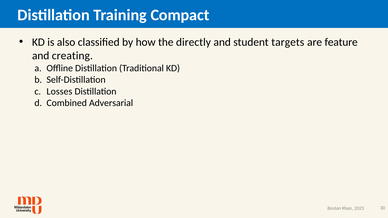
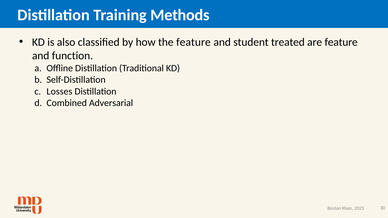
Compact: Compact -> Methods
the directly: directly -> feature
targets: targets -> treated
creating: creating -> function
